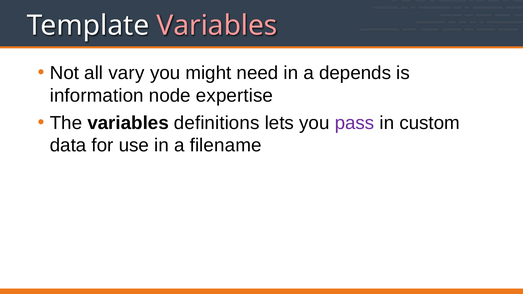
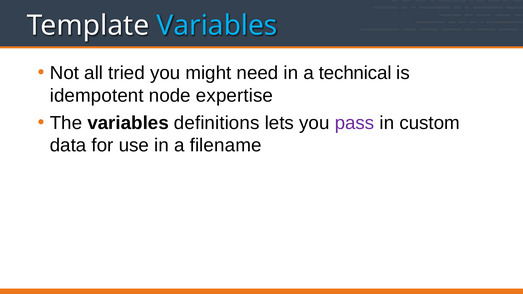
Variables at (217, 26) colour: pink -> light blue
vary: vary -> tried
depends: depends -> technical
information: information -> idempotent
